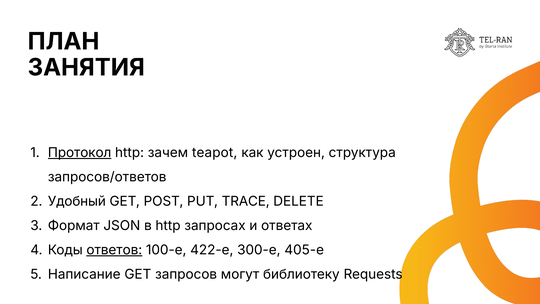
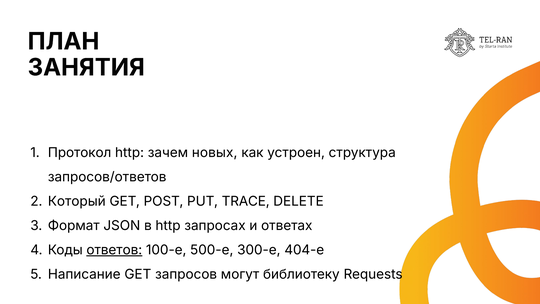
Протокол underline: present -> none
teapot: teapot -> новых
Удобный: Удобный -> Который
422-е: 422-е -> 500-е
405-е: 405-е -> 404-е
